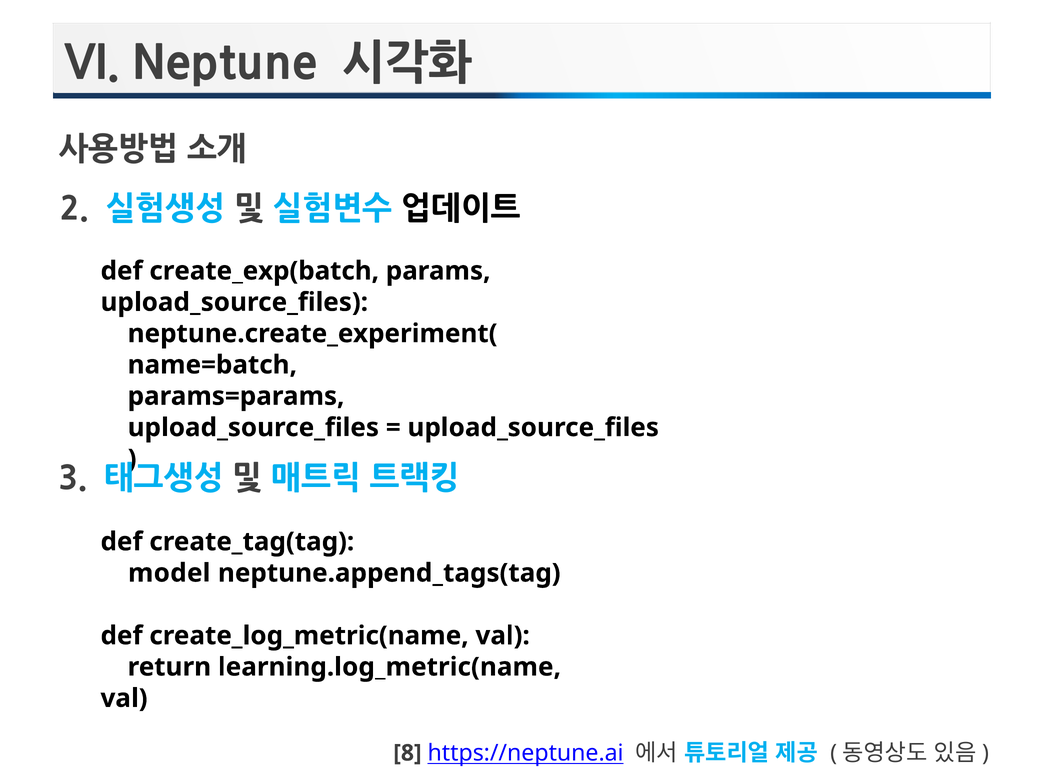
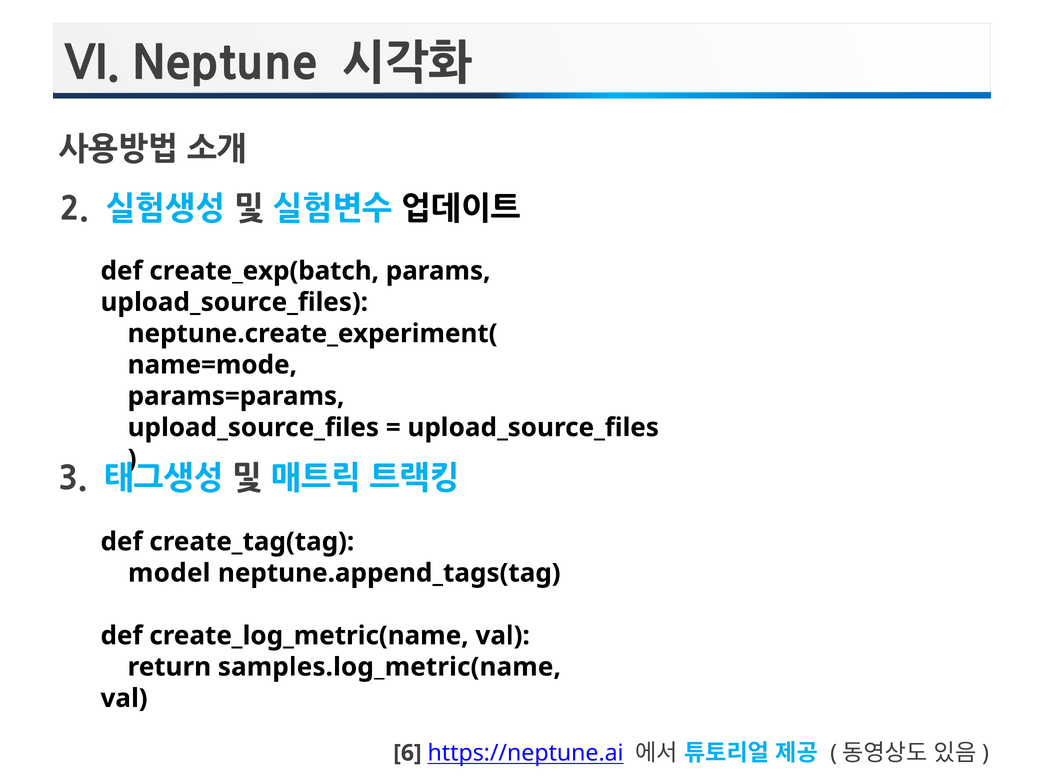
name=batch: name=batch -> name=mode
learning.log_metric(name: learning.log_metric(name -> samples.log_metric(name
8: 8 -> 6
